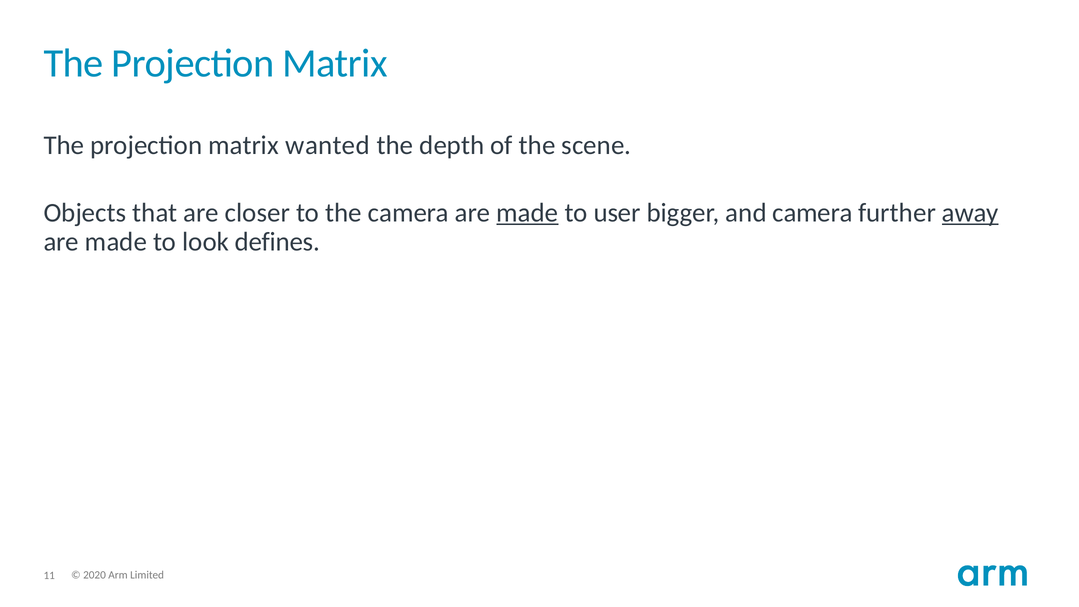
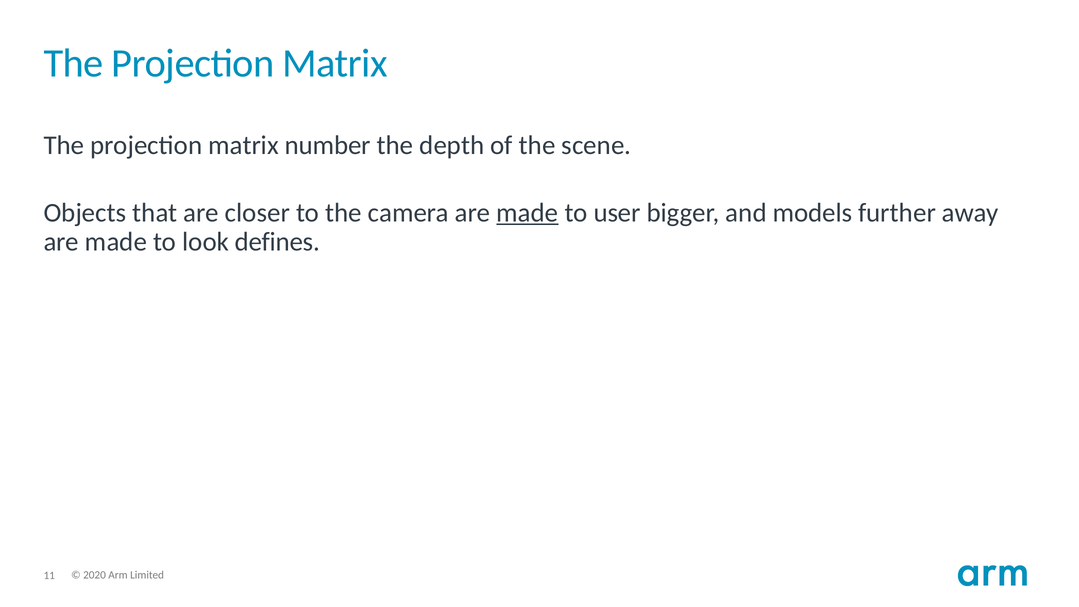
wanted: wanted -> number
and camera: camera -> models
away underline: present -> none
